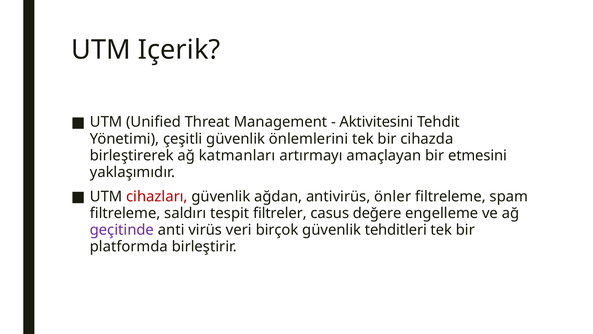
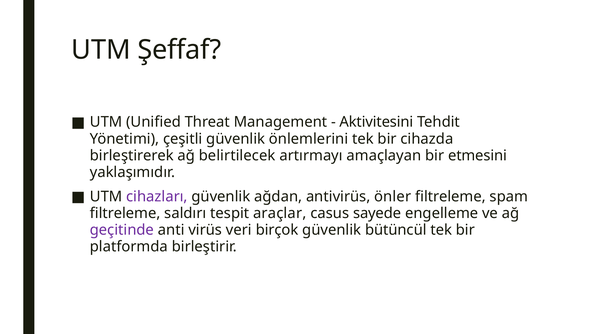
Içerik: Içerik -> Şeffaf
katmanları: katmanları -> belirtilecek
cihazları colour: red -> purple
filtreler: filtreler -> araçlar
değere: değere -> sayede
tehditleri: tehditleri -> bütüncül
